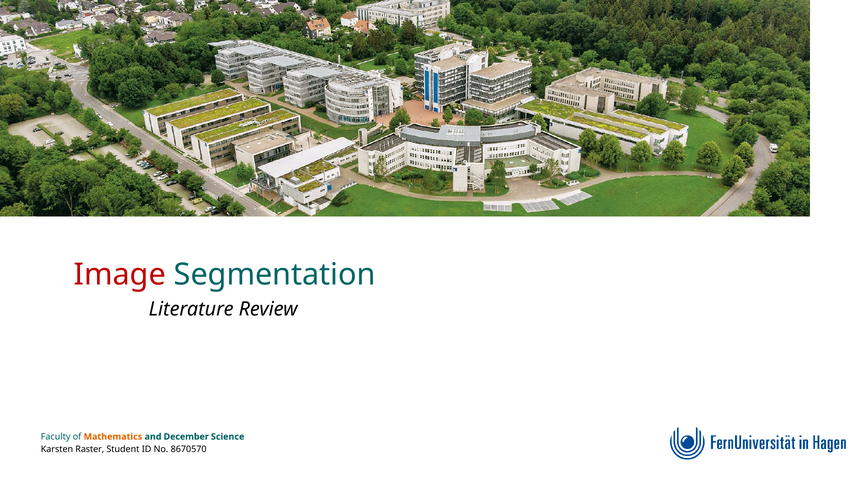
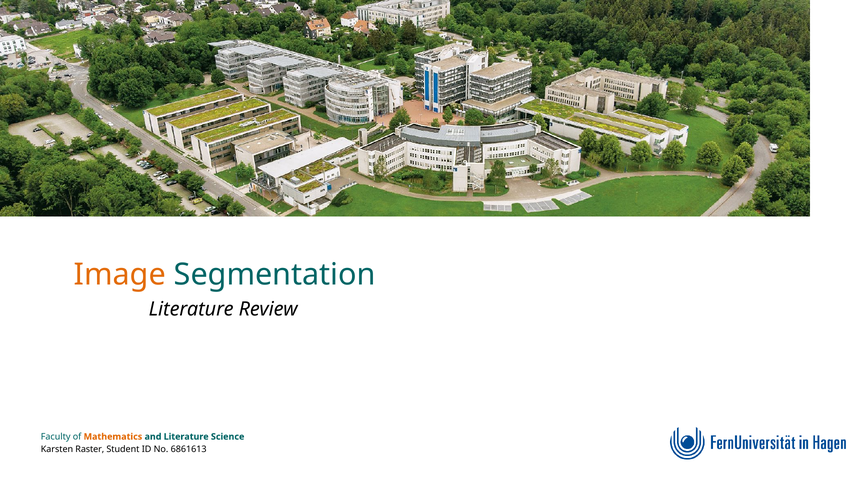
Image colour: red -> orange
and December: December -> Literature
8670570: 8670570 -> 6861613
